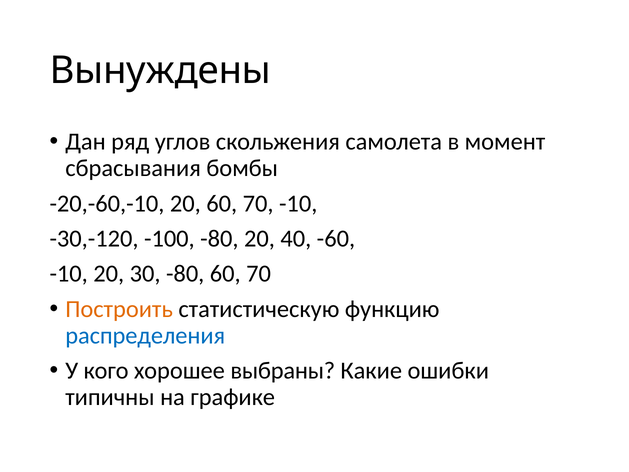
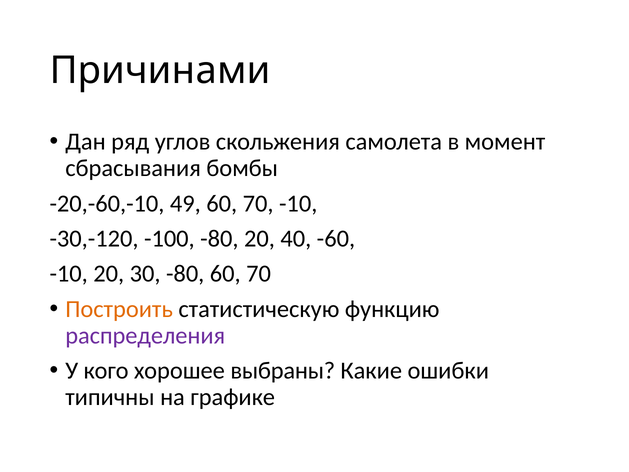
Вынуждены: Вынуждены -> Причинами
-20,-60,-10 20: 20 -> 49
распределения colour: blue -> purple
